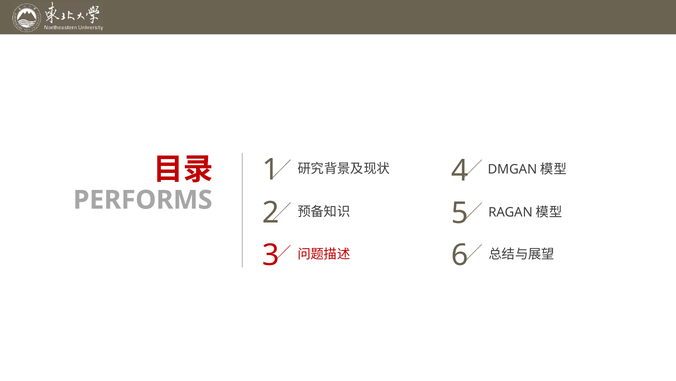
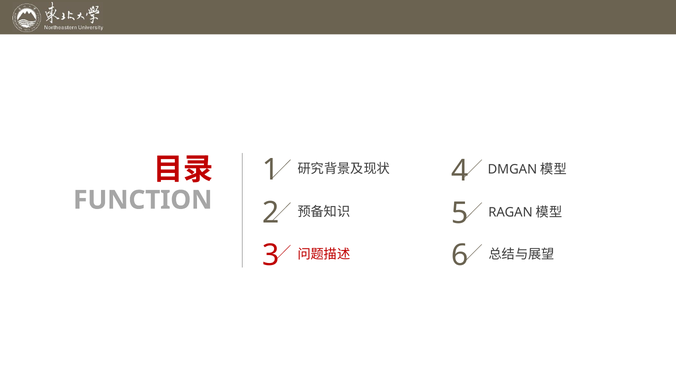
PERFORMS: PERFORMS -> FUNCTION
